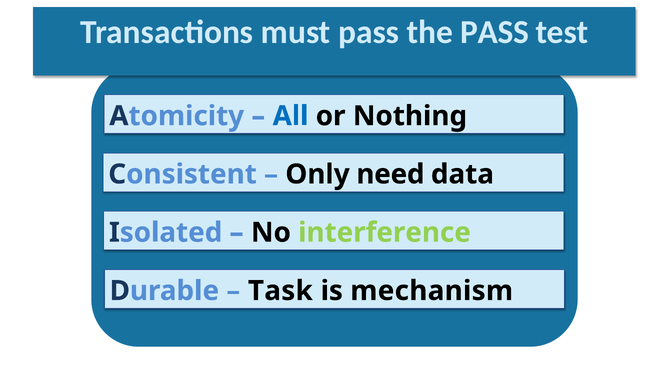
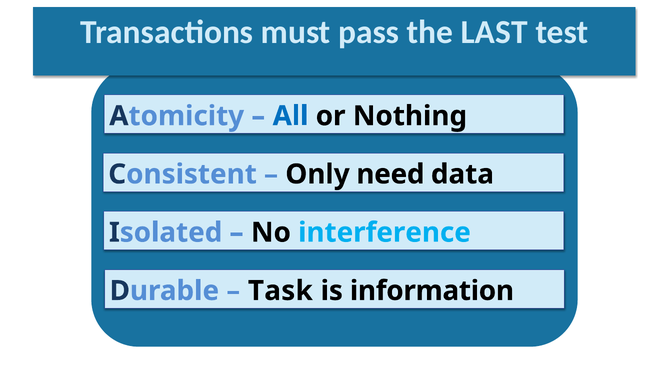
the PASS: PASS -> LAST
interference colour: light green -> light blue
mechanism: mechanism -> information
